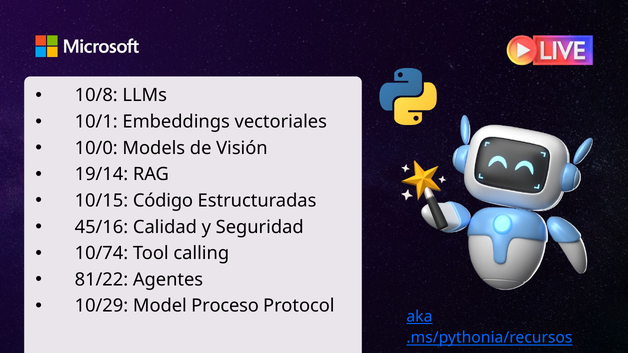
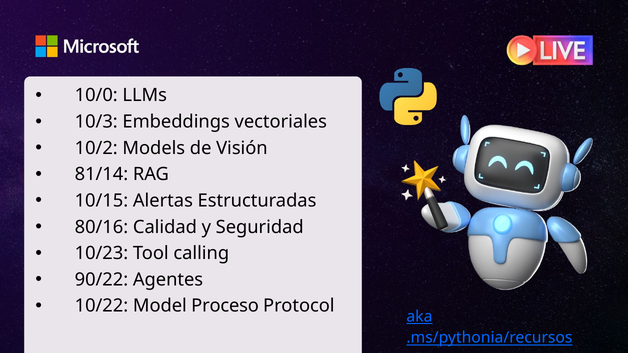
10/8: 10/8 -> 10/0
10/1: 10/1 -> 10/3
10/0: 10/0 -> 10/2
19/14: 19/14 -> 81/14
Código: Código -> Alertas
45/16: 45/16 -> 80/16
10/74: 10/74 -> 10/23
81/22: 81/22 -> 90/22
10/29: 10/29 -> 10/22
